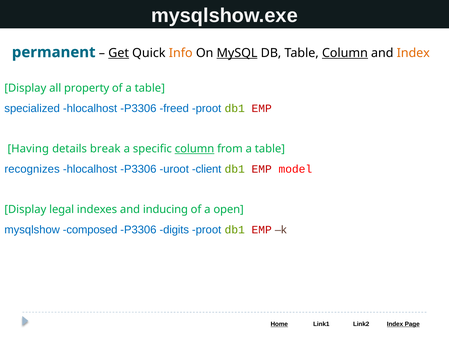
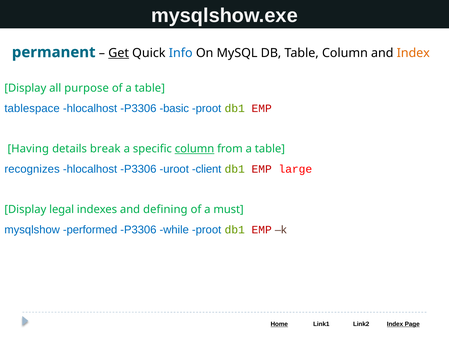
Info colour: orange -> blue
MySQL underline: present -> none
Column at (345, 53) underline: present -> none
property: property -> purpose
specialized: specialized -> tablespace
freed: freed -> basic
model: model -> large
inducing: inducing -> defining
open: open -> must
composed: composed -> performed
digits: digits -> while
